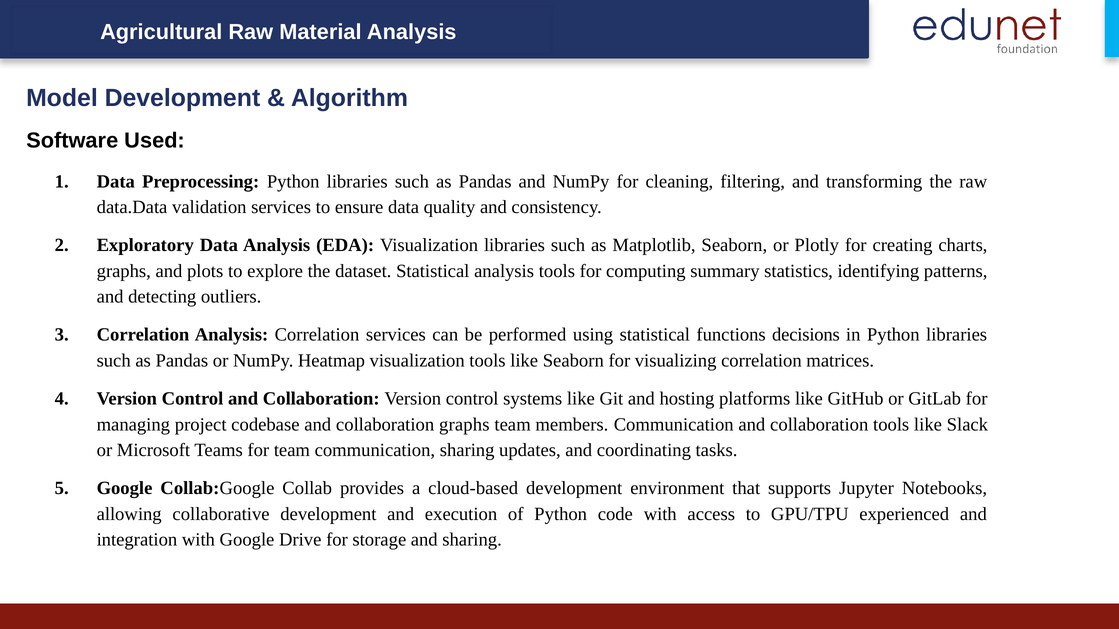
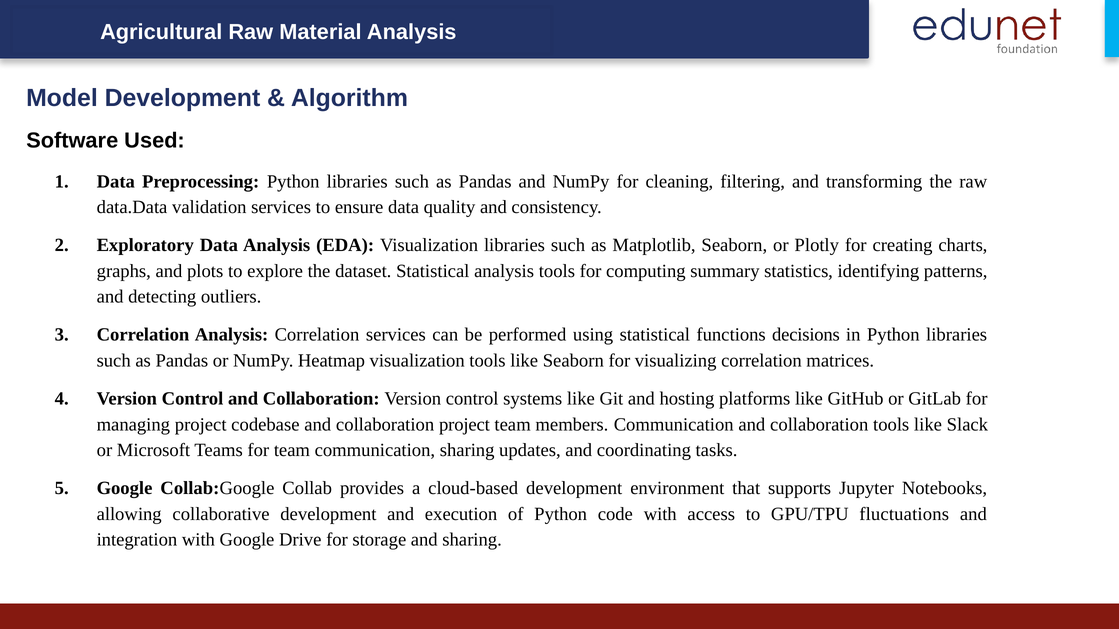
collaboration graphs: graphs -> project
experienced: experienced -> fluctuations
